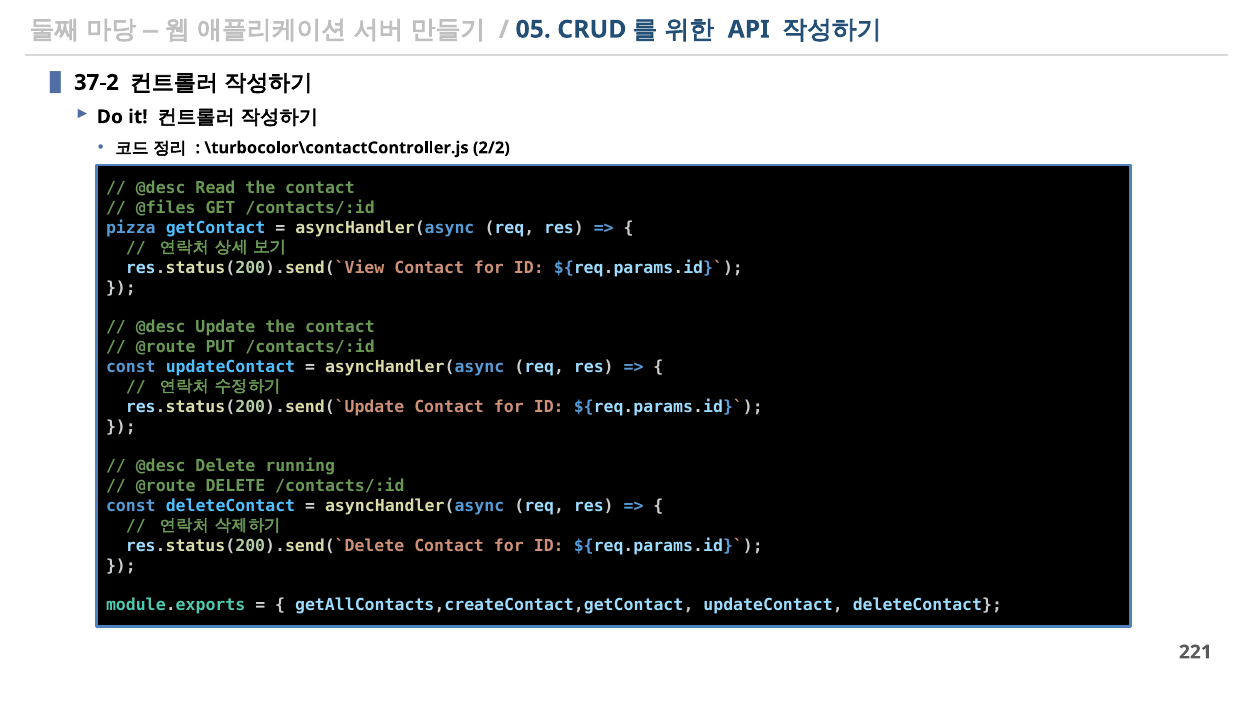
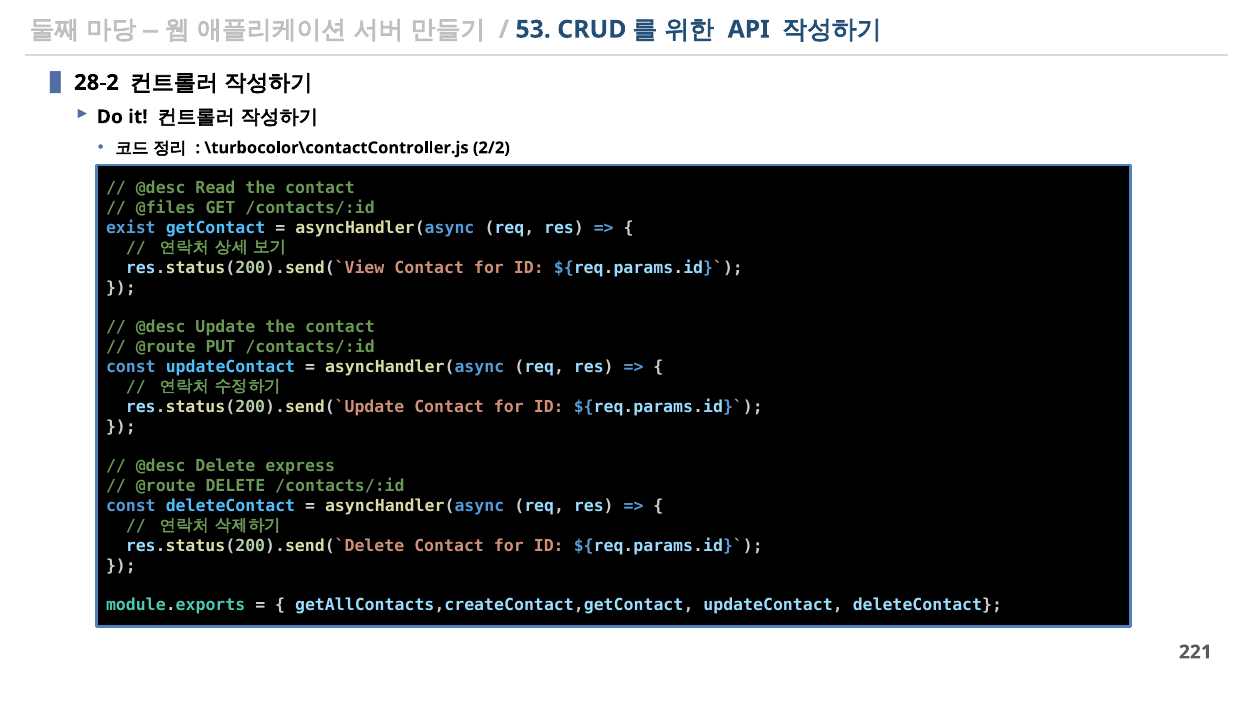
05: 05 -> 53
37-2: 37-2 -> 28-2
pizza: pizza -> exist
running: running -> express
